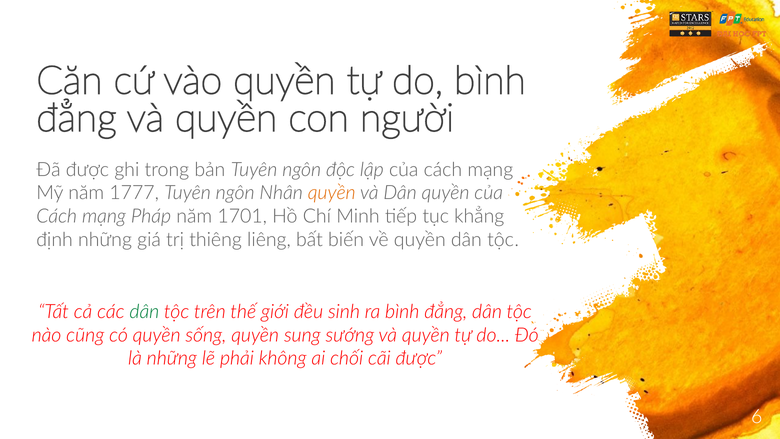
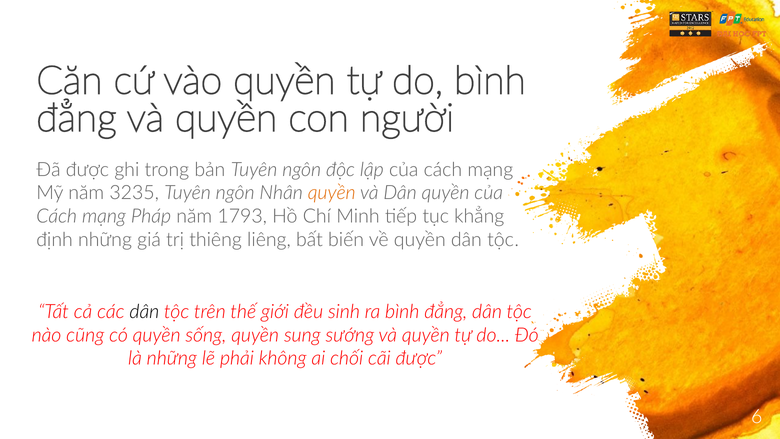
1777: 1777 -> 3235
1701: 1701 -> 1793
dân at (144, 312) colour: green -> black
